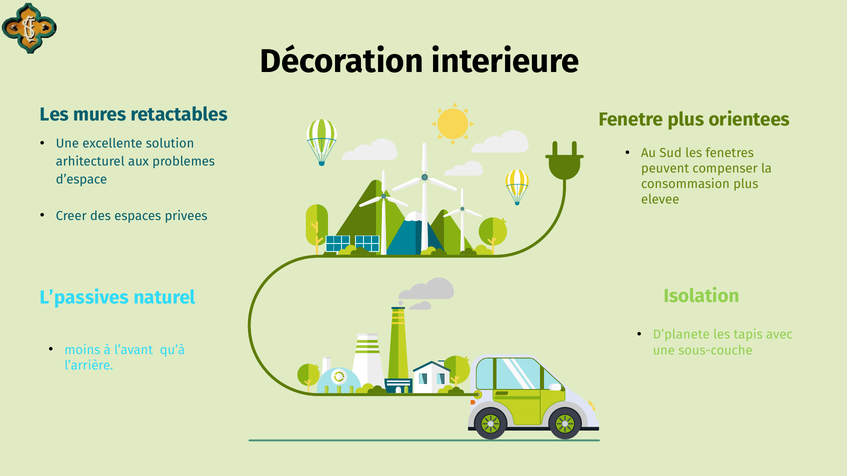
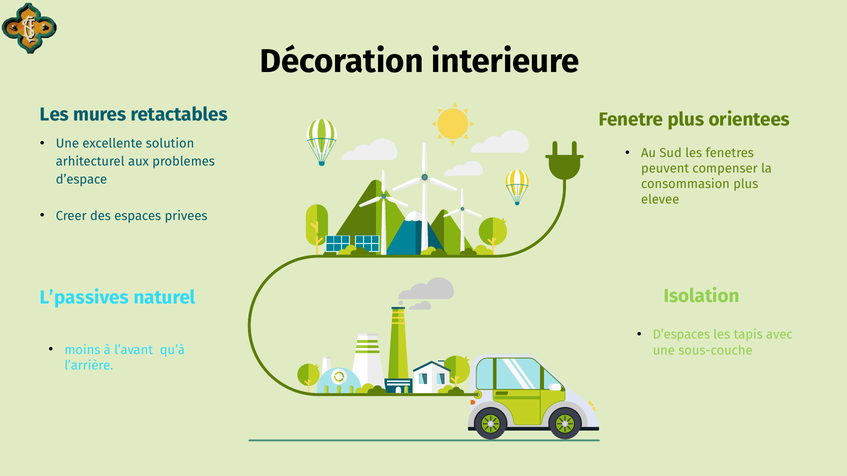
D’planete: D’planete -> D’espaces
